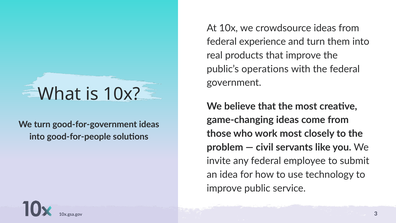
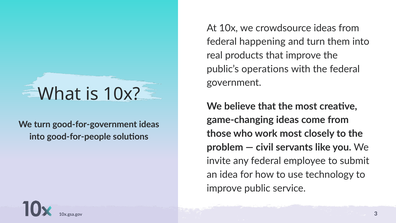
experience: experience -> happening
